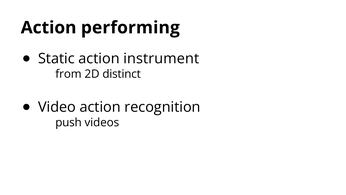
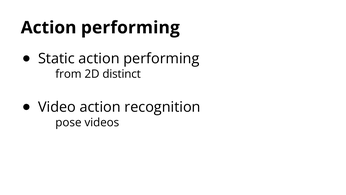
Static action instrument: instrument -> performing
push: push -> pose
